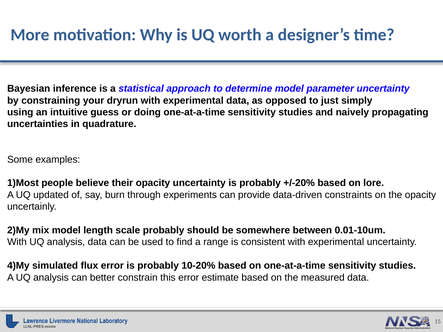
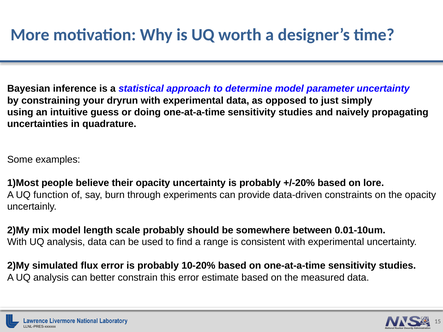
updated: updated -> function
4)My at (18, 266): 4)My -> 2)My
